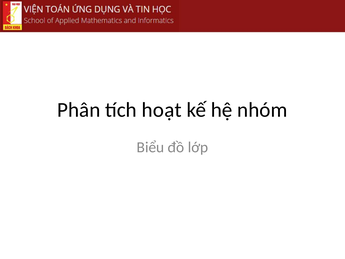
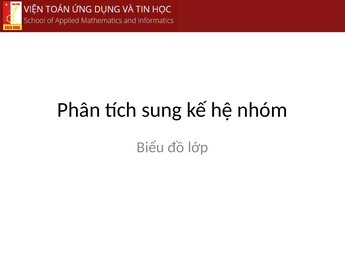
hoạt: hoạt -> sung
